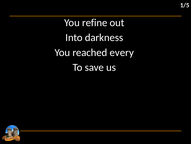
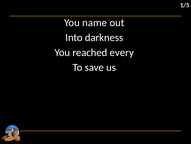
refine: refine -> name
